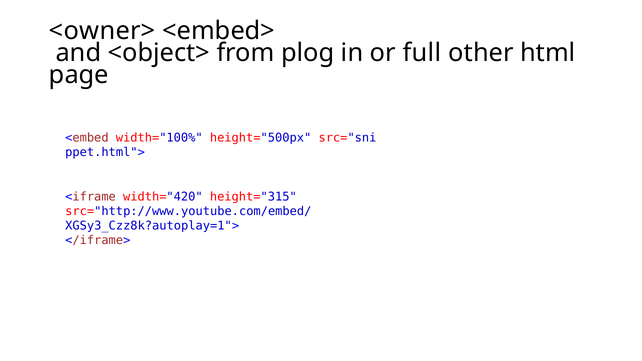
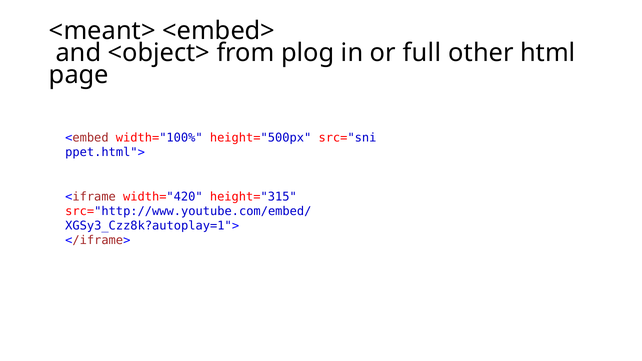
<owner>: <owner> -> <meant>
